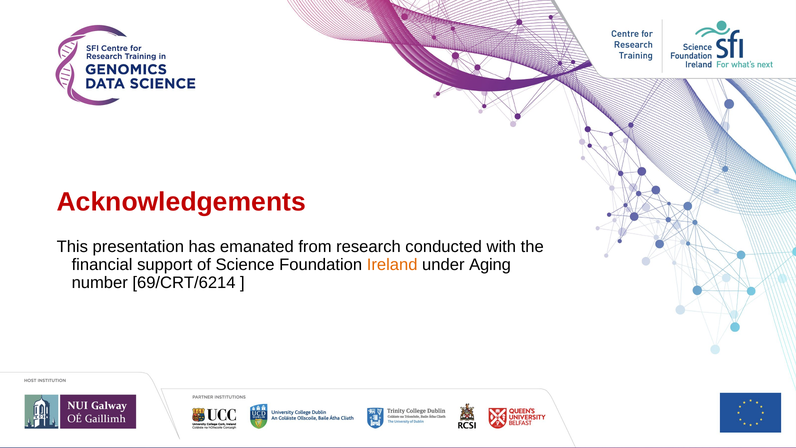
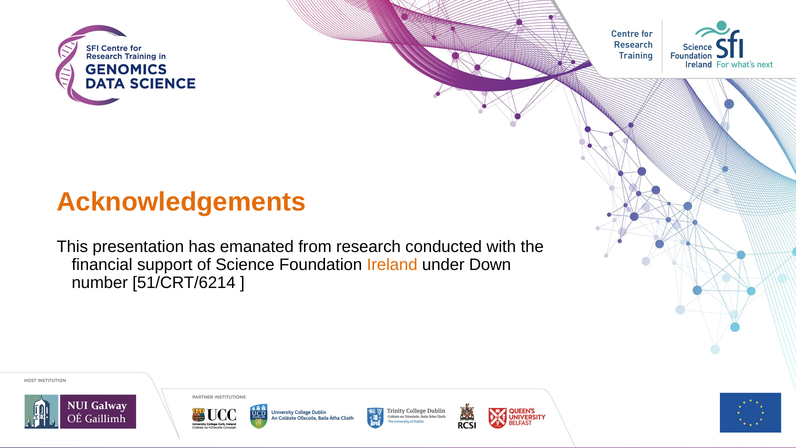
Acknowledgements colour: red -> orange
Aging: Aging -> Down
69/CRT/6214: 69/CRT/6214 -> 51/CRT/6214
